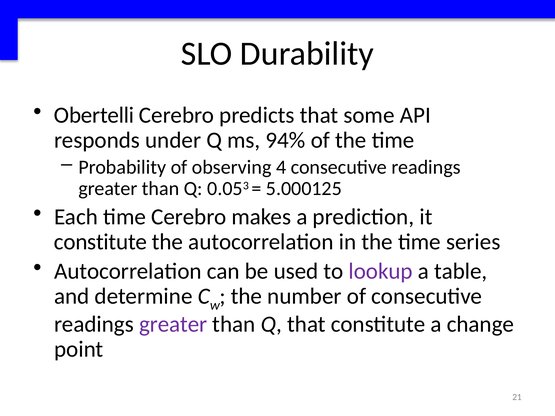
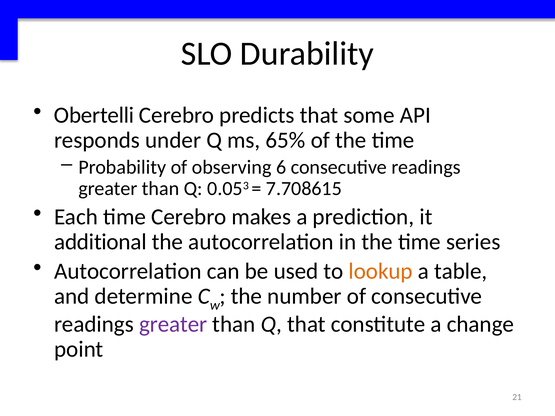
94%: 94% -> 65%
4: 4 -> 6
5.000125: 5.000125 -> 7.708615
constitute at (100, 242): constitute -> additional
lookup colour: purple -> orange
